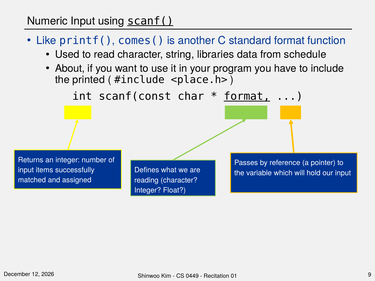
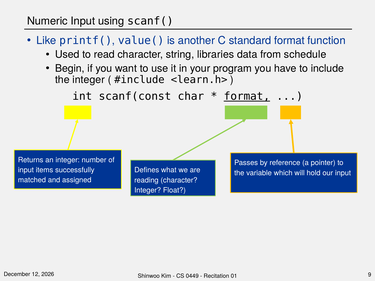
scanf( underline: present -> none
comes(: comes( -> value(
About: About -> Begin
the printed: printed -> integer
<place.h>: <place.h> -> <learn.h>
